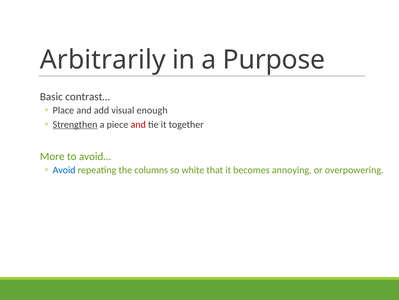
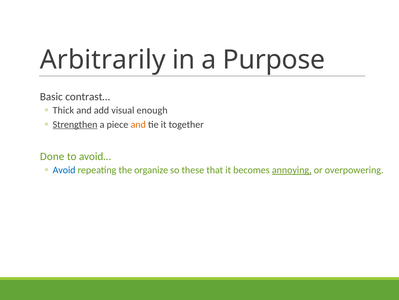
Place: Place -> Thick
and at (138, 124) colour: red -> orange
More: More -> Done
columns: columns -> organize
white: white -> these
annoying underline: none -> present
